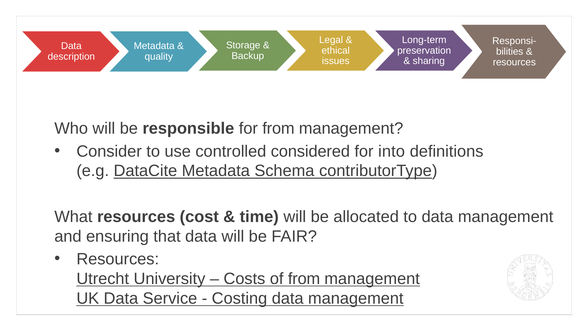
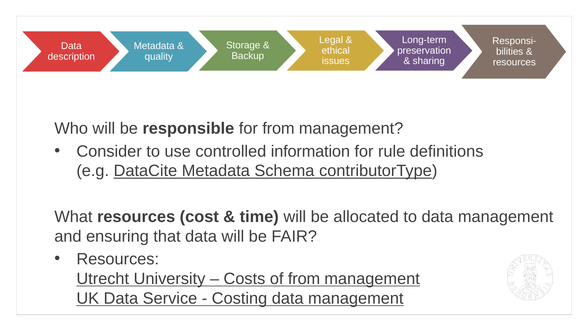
considered: considered -> information
into: into -> rule
